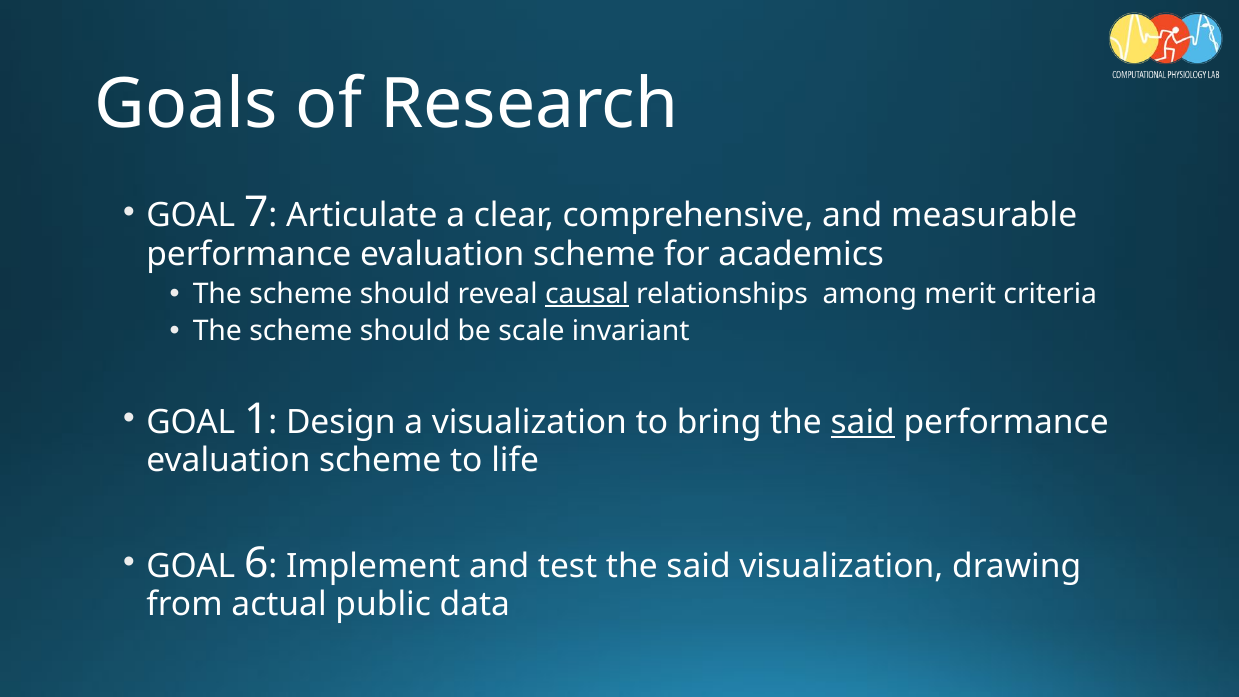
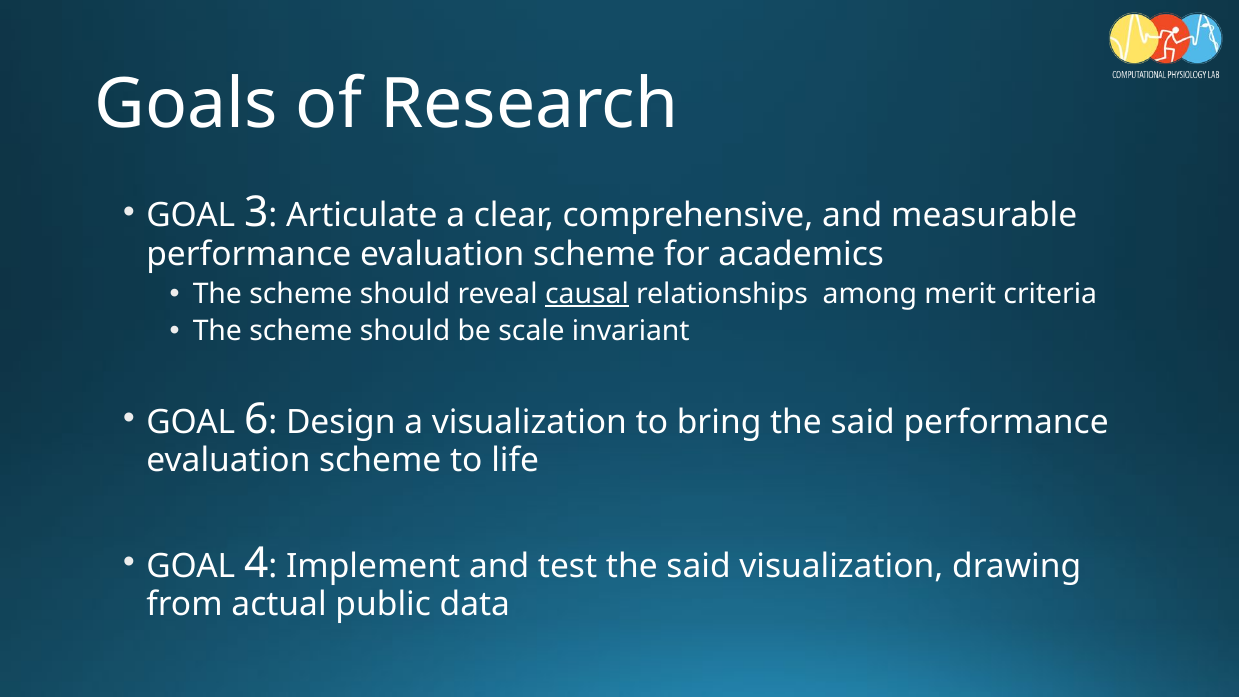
7: 7 -> 3
1: 1 -> 6
said at (863, 422) underline: present -> none
6: 6 -> 4
